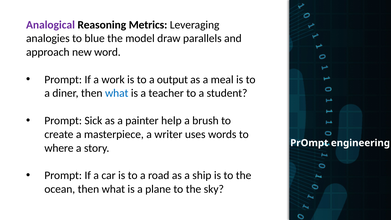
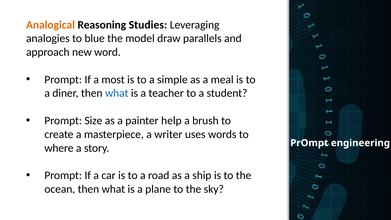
Analogical colour: purple -> orange
Metrics: Metrics -> Studies
work: work -> most
output: output -> simple
Sick: Sick -> Size
